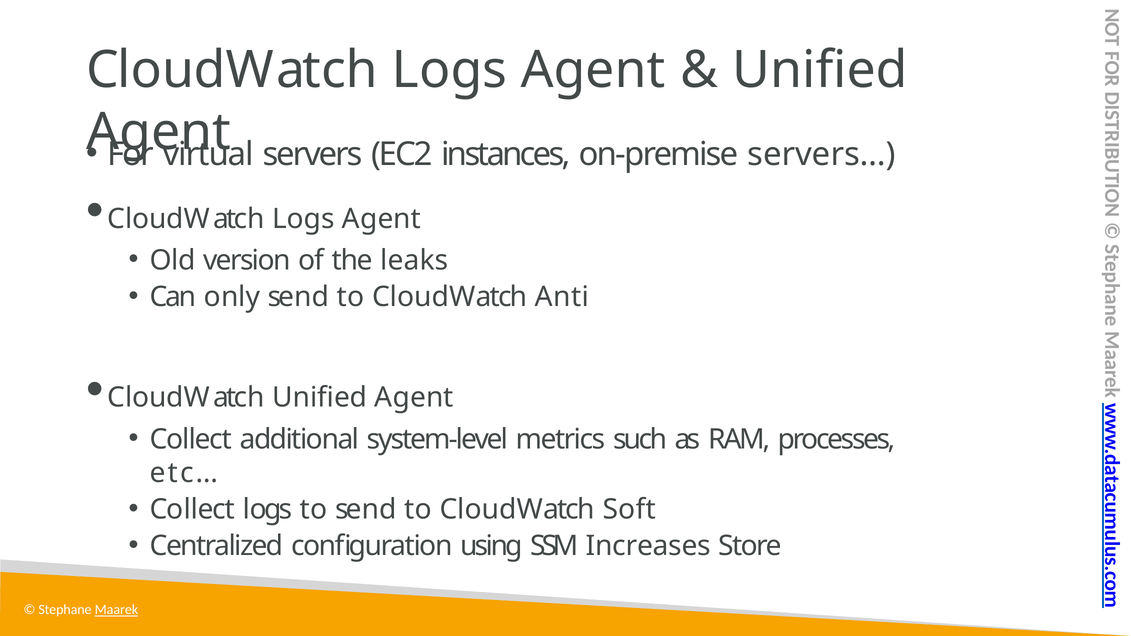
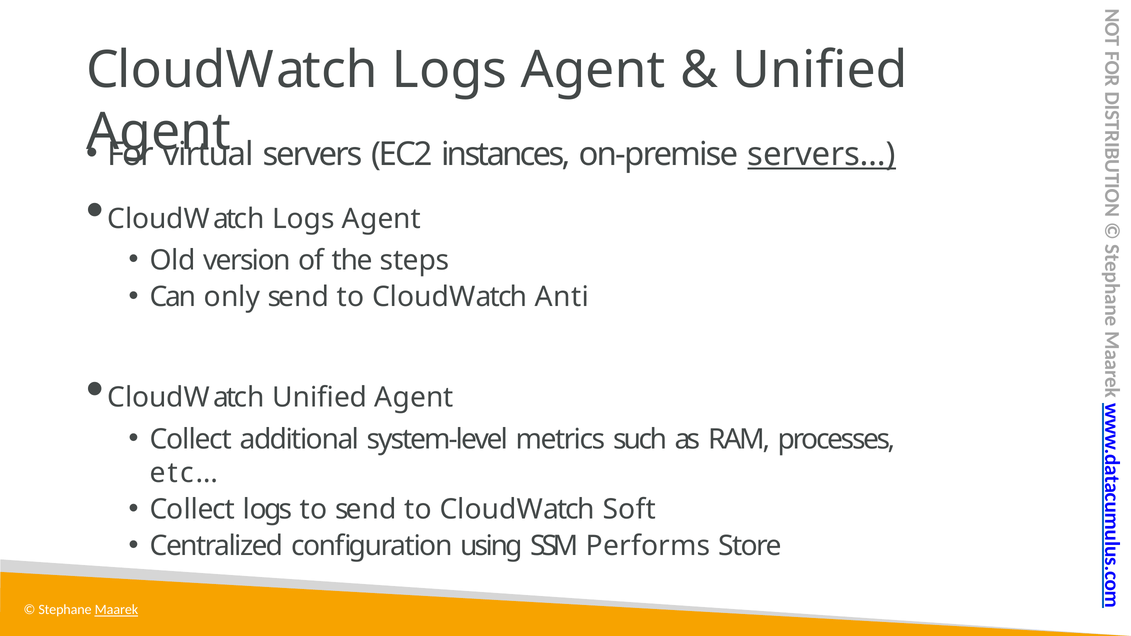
servers… underline: none -> present
leaks: leaks -> steps
Increases: Increases -> Performs
